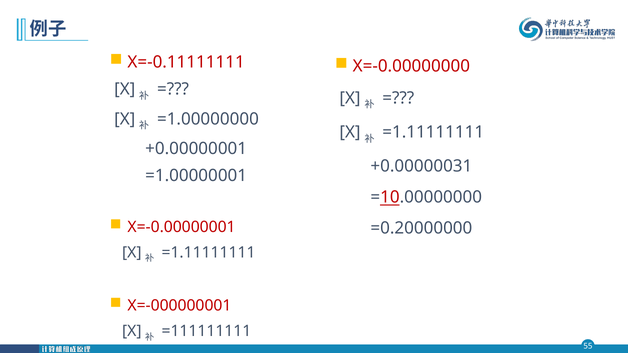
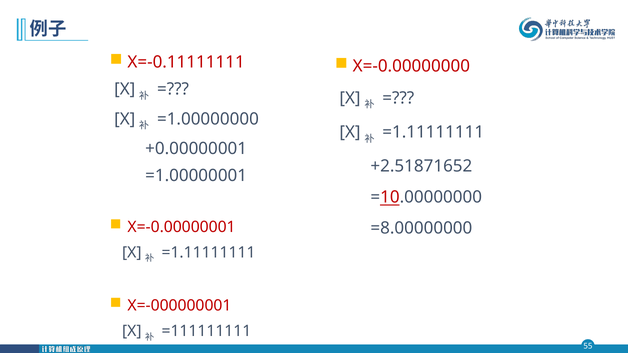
+0.00000031: +0.00000031 -> +2.51871652
=0.20000000: =0.20000000 -> =8.00000000
